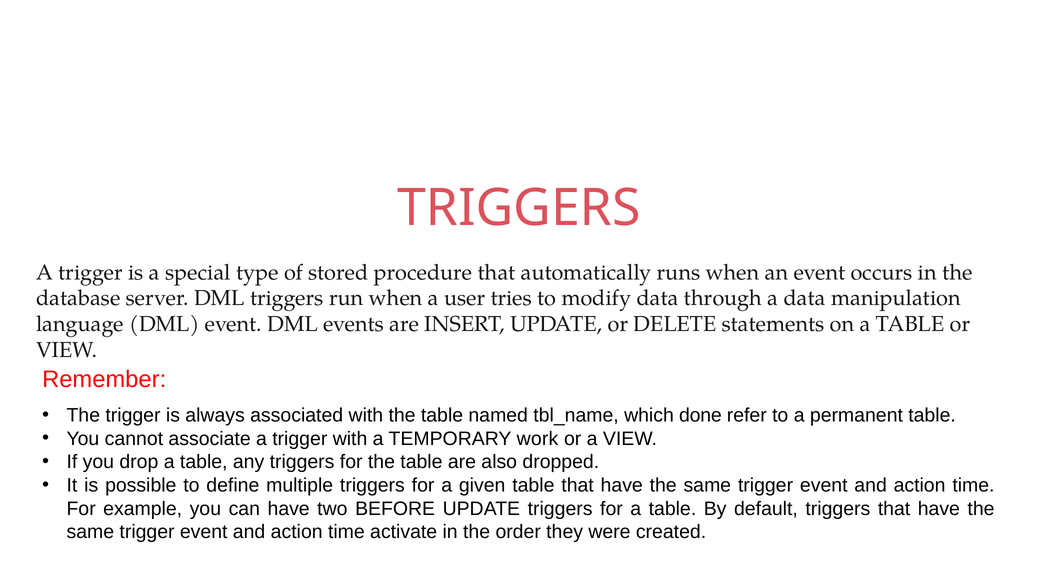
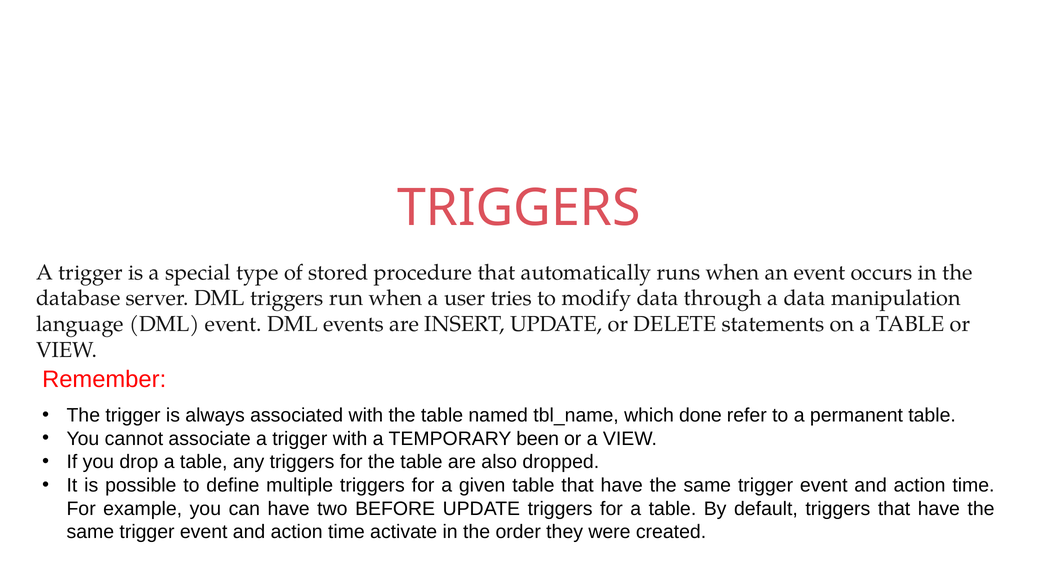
work: work -> been
